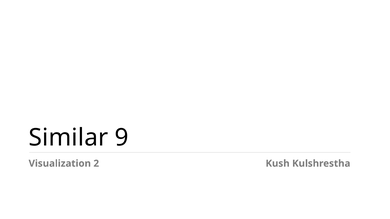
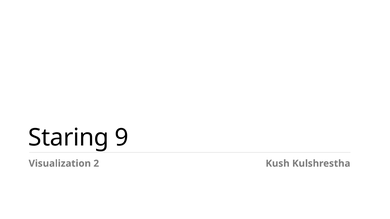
Similar: Similar -> Staring
